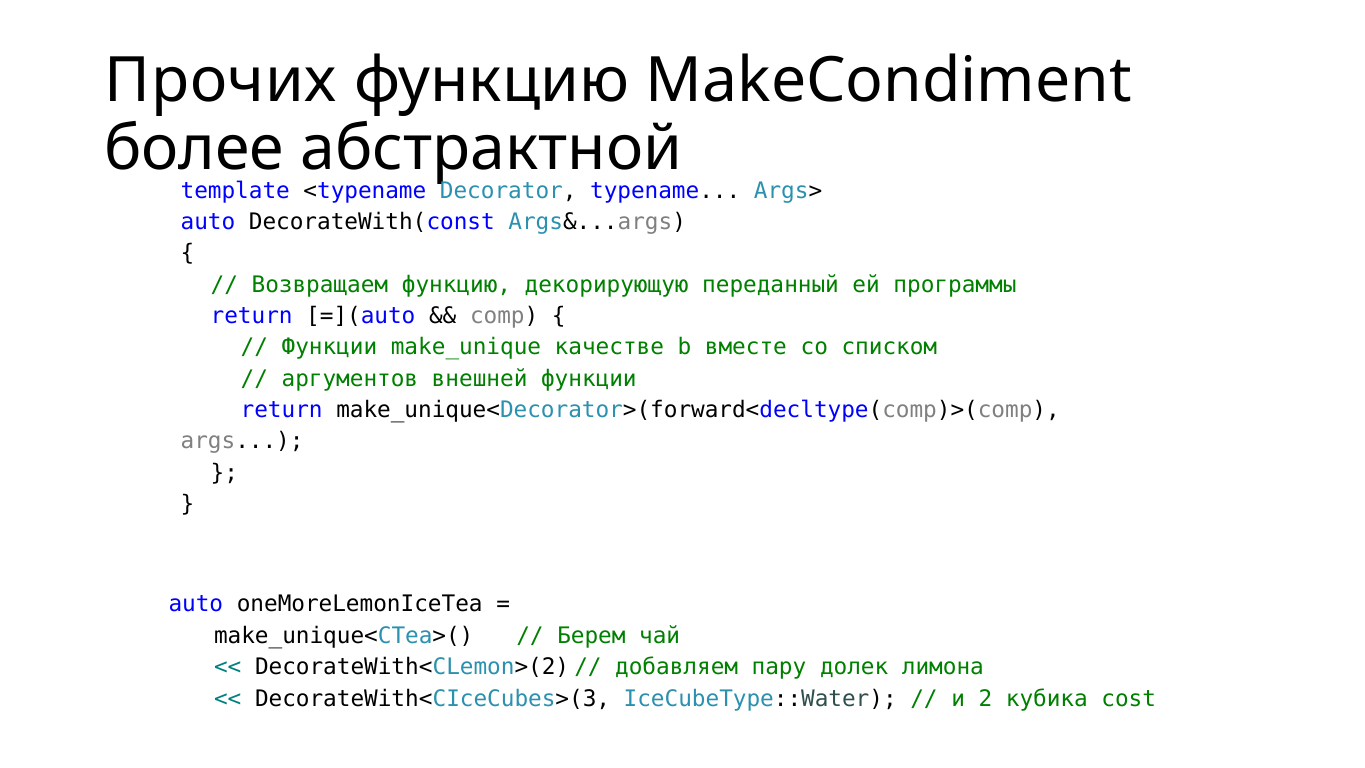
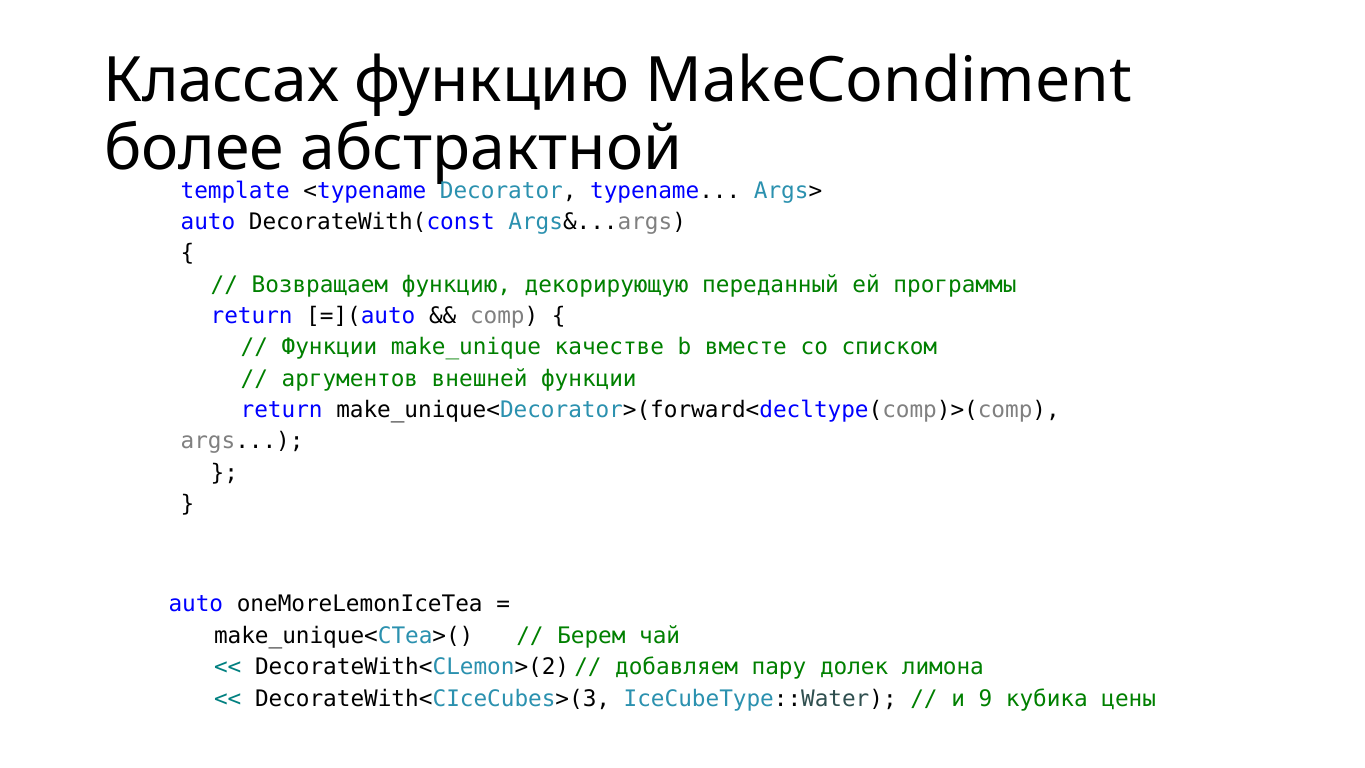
Прочих: Прочих -> Классах
2: 2 -> 9
cost: cost -> цены
